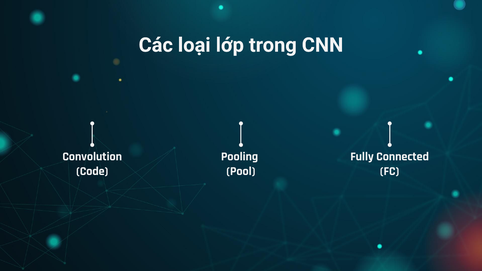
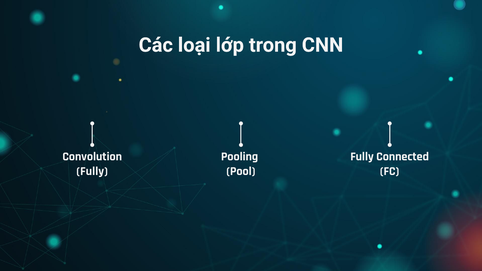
Code at (92, 171): Code -> Fully
